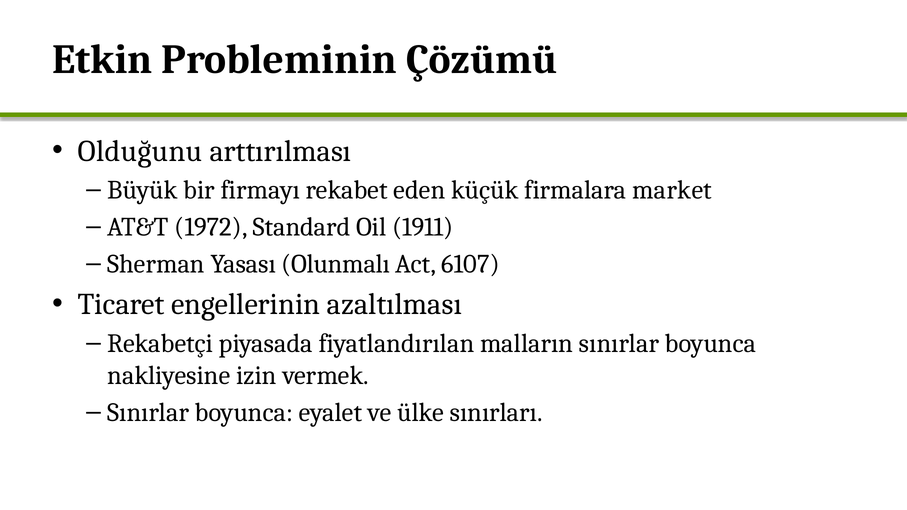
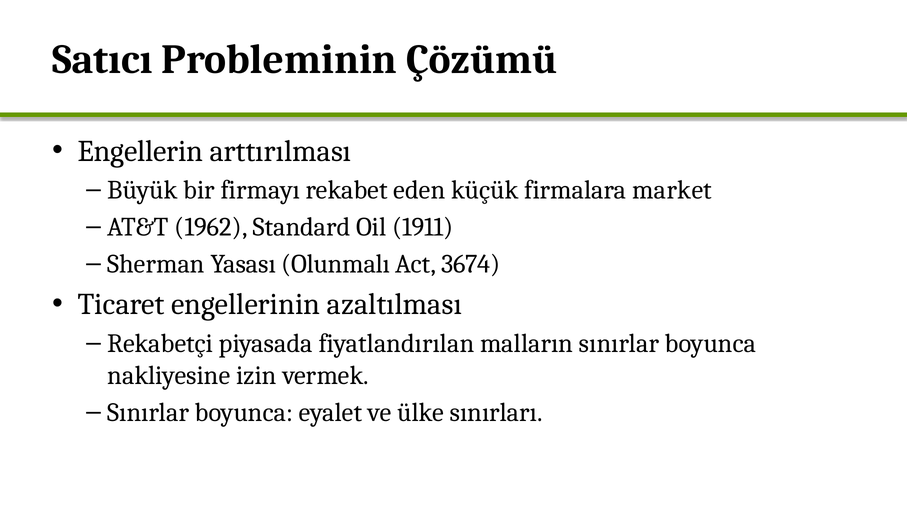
Etkin: Etkin -> Satıcı
Olduğunu: Olduğunu -> Engellerin
1972: 1972 -> 1962
6107: 6107 -> 3674
